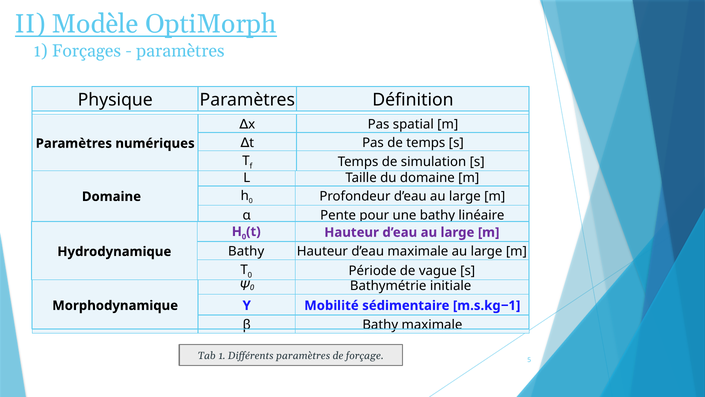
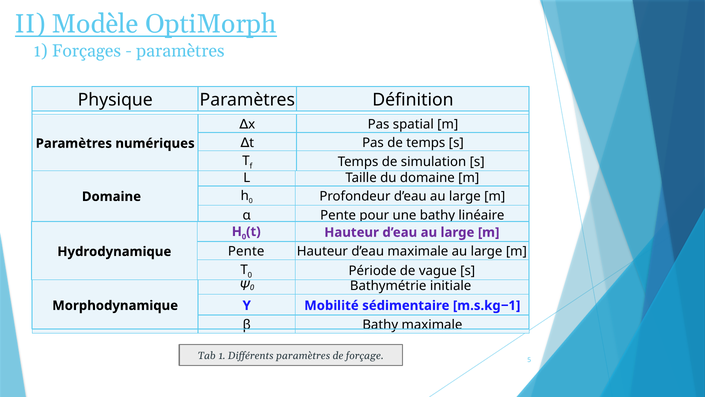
Bathy at (246, 251): Bathy -> Pente
